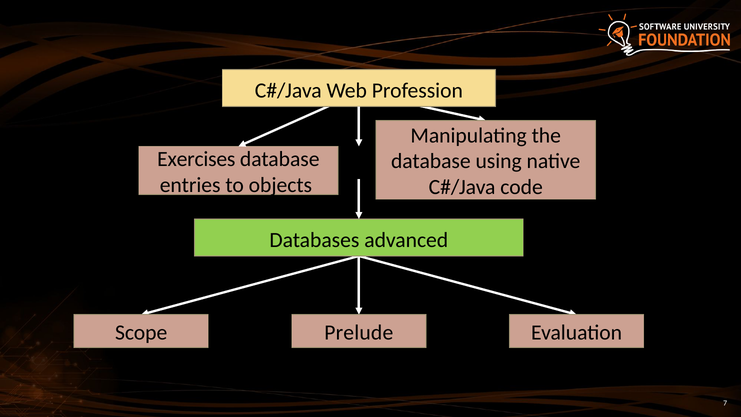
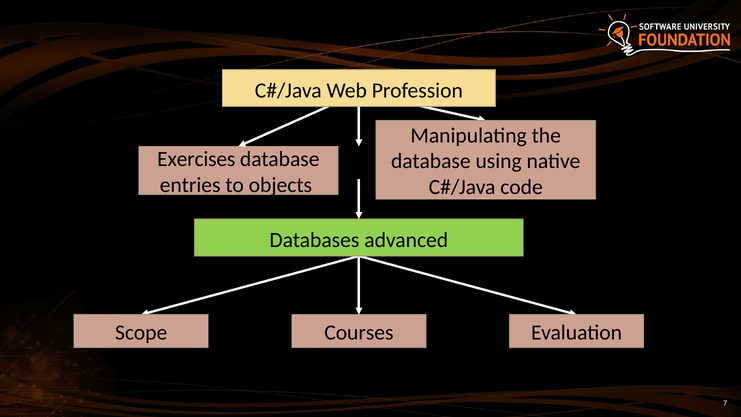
Prelude: Prelude -> Courses
